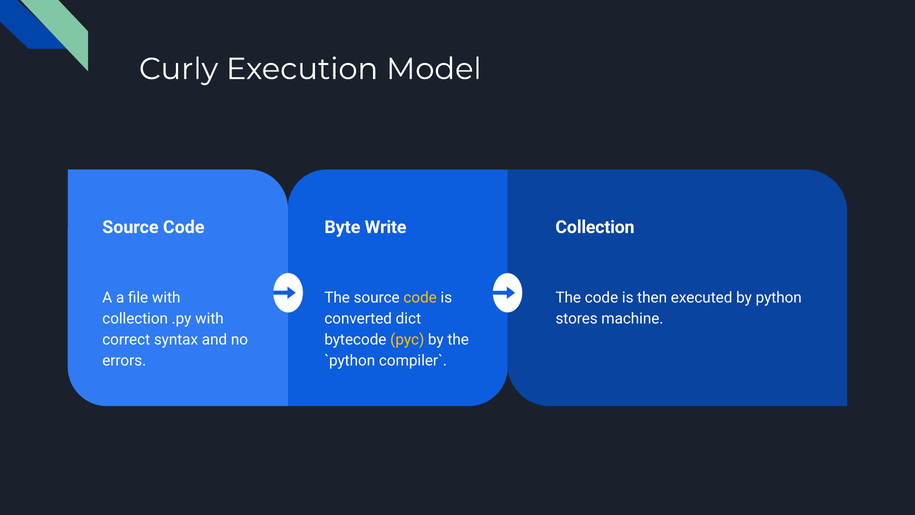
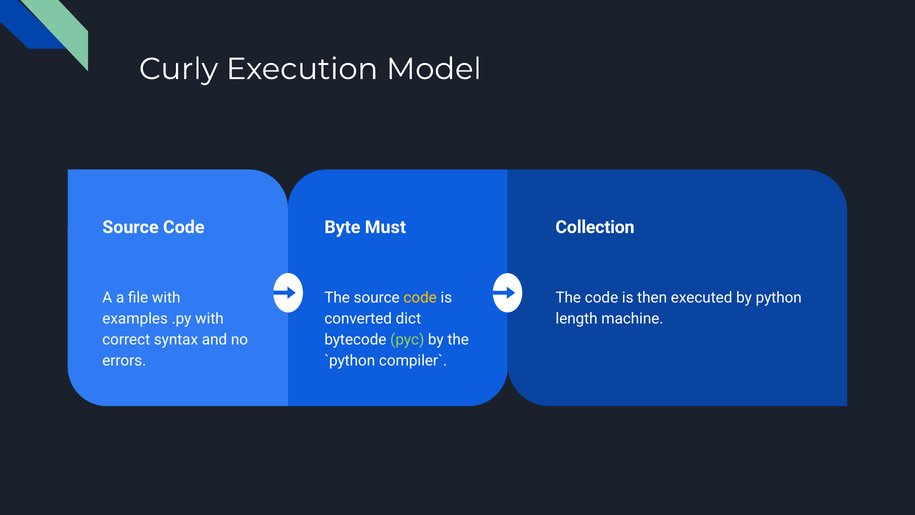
Write: Write -> Must
collection at (135, 318): collection -> examples
stores: stores -> length
pyc colour: yellow -> light green
